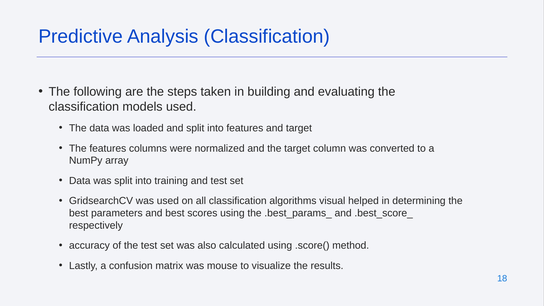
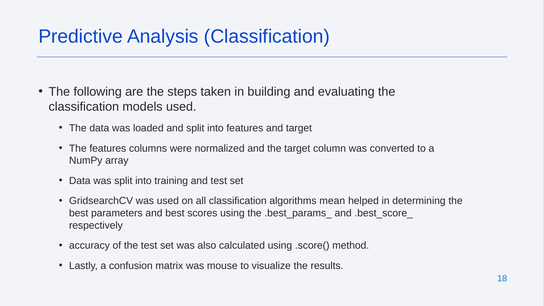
visual: visual -> mean
